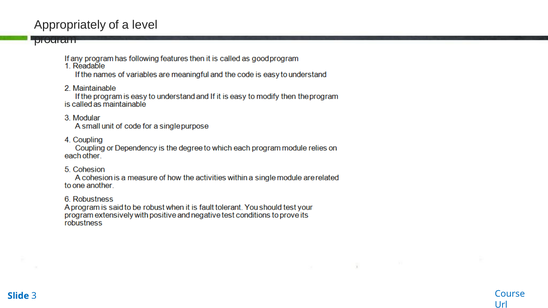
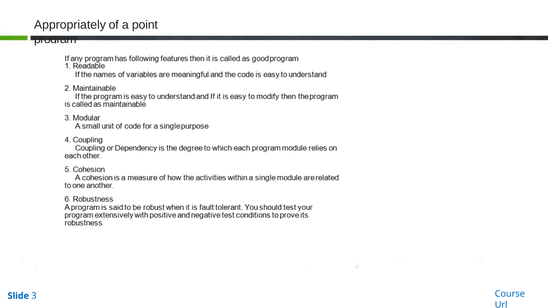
level: level -> point
